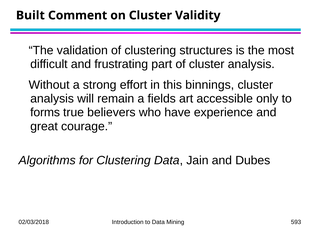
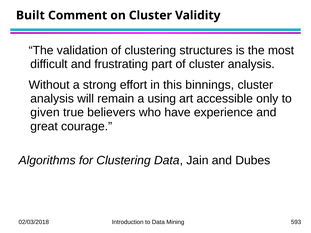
fields: fields -> using
forms: forms -> given
